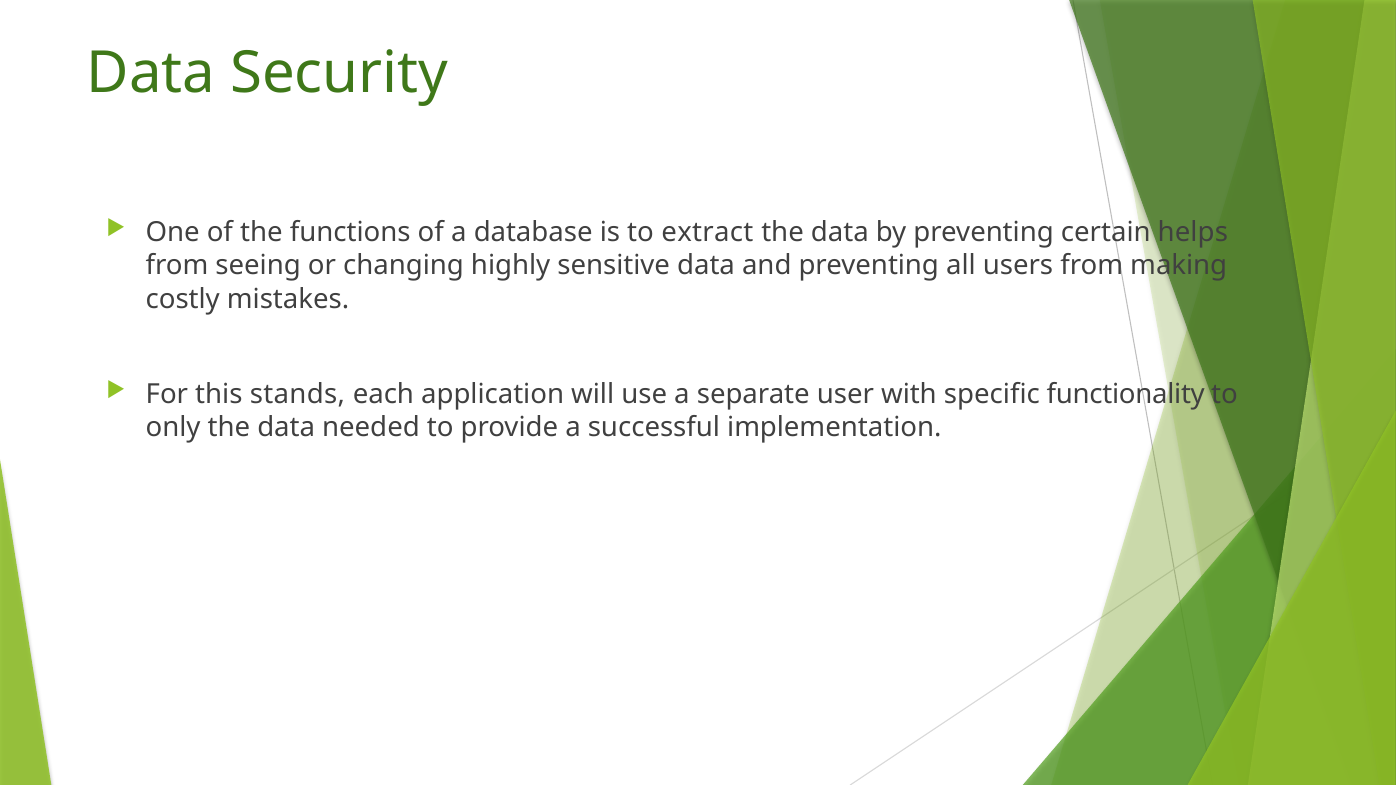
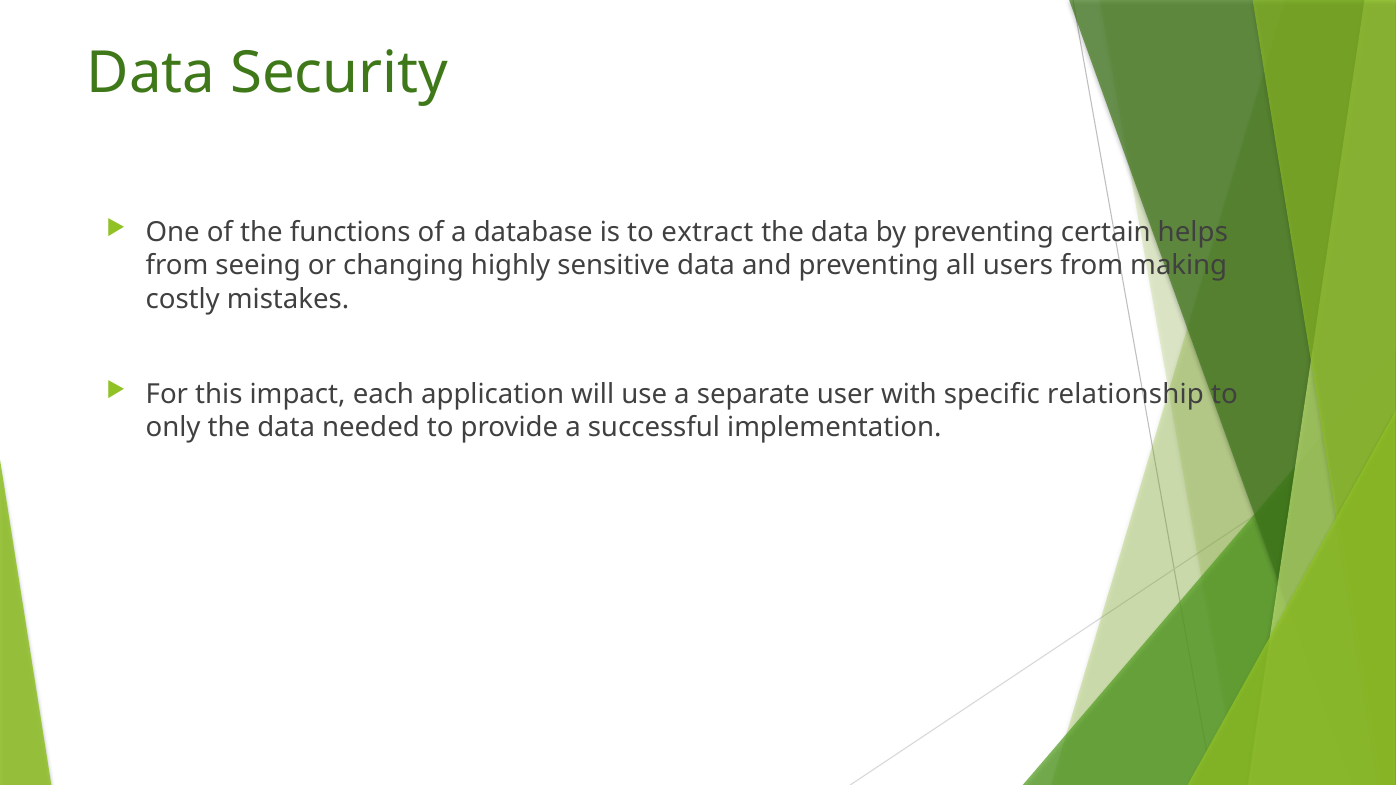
stands: stands -> impact
functionality: functionality -> relationship
